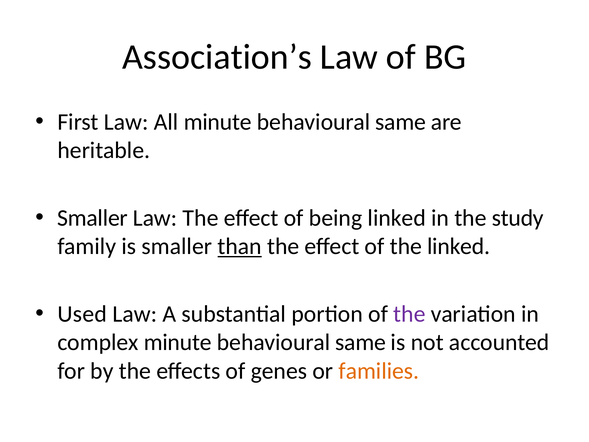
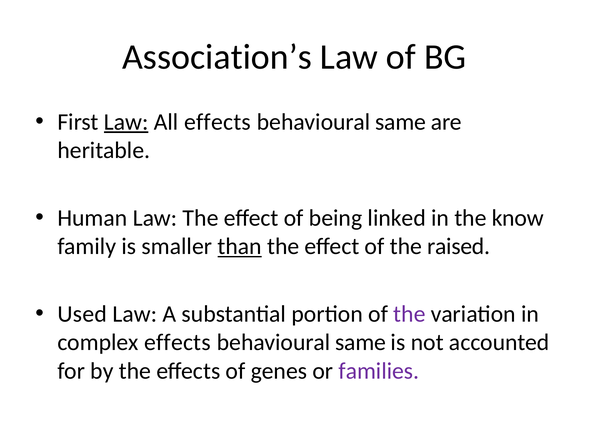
Law at (126, 122) underline: none -> present
All minute: minute -> effects
Smaller at (93, 218): Smaller -> Human
study: study -> know
the linked: linked -> raised
complex minute: minute -> effects
families colour: orange -> purple
